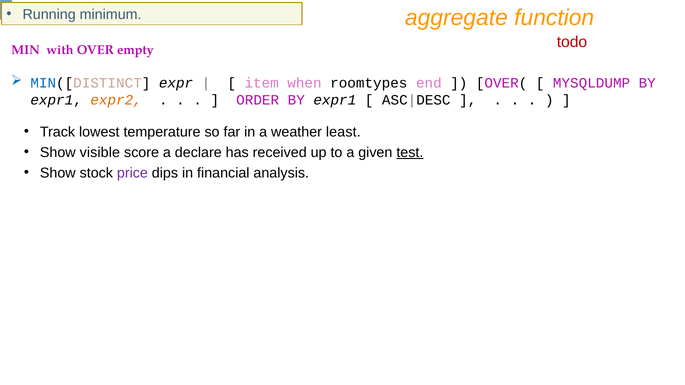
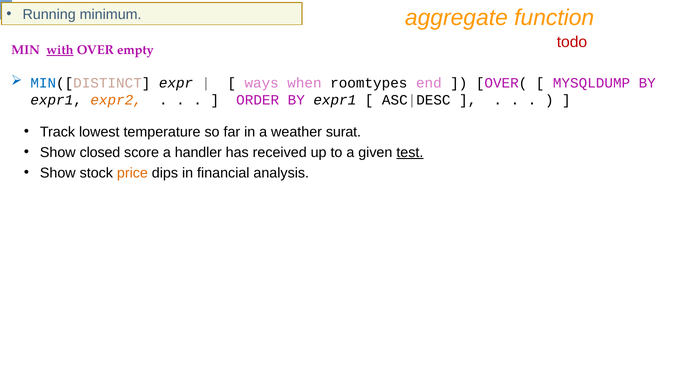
with underline: none -> present
item: item -> ways
least: least -> surat
visible: visible -> closed
declare: declare -> handler
price colour: purple -> orange
